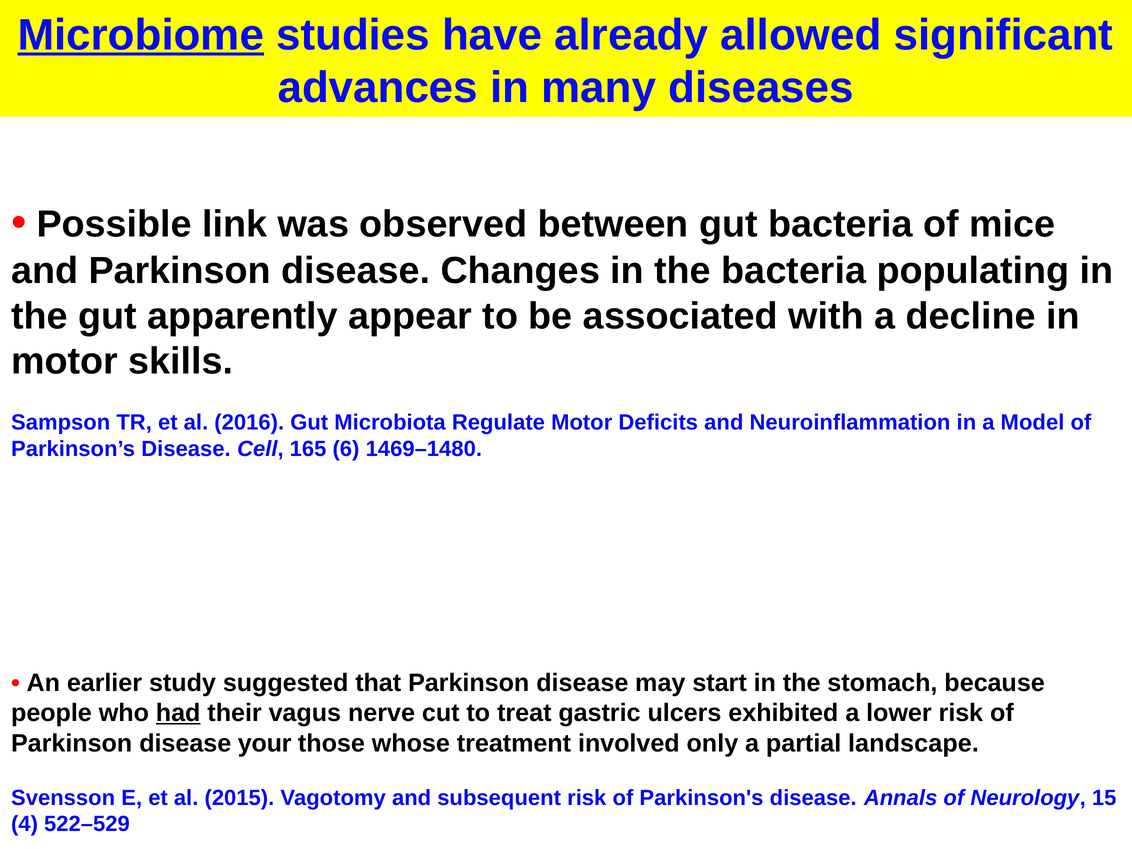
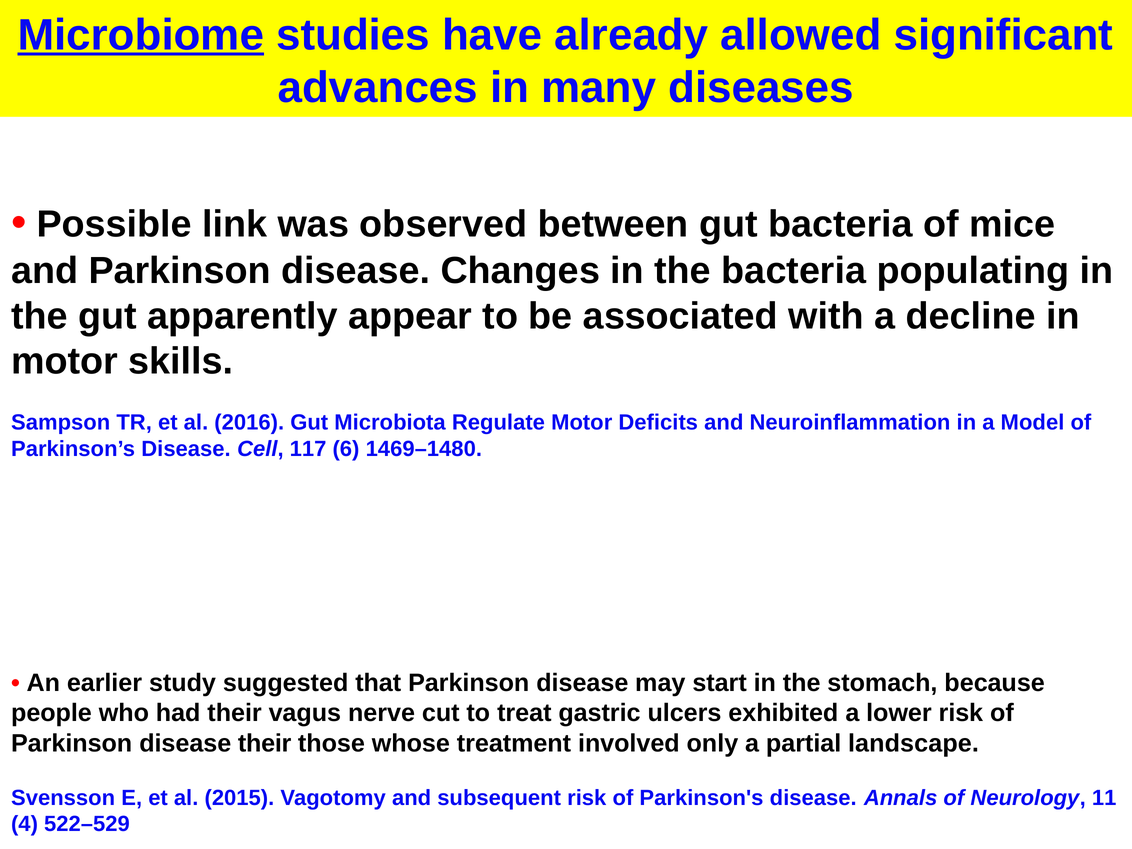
165: 165 -> 117
had underline: present -> none
disease your: your -> their
15: 15 -> 11
